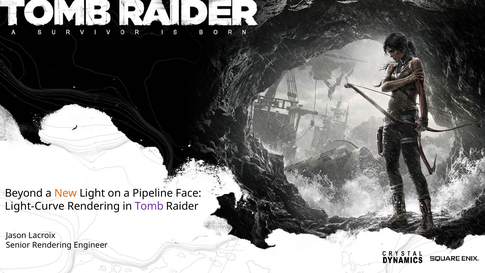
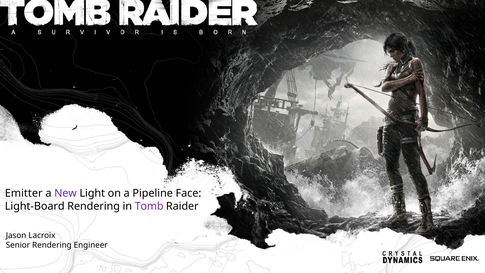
Beyond: Beyond -> Emitter
New colour: orange -> purple
Light-Curve: Light-Curve -> Light-Board
